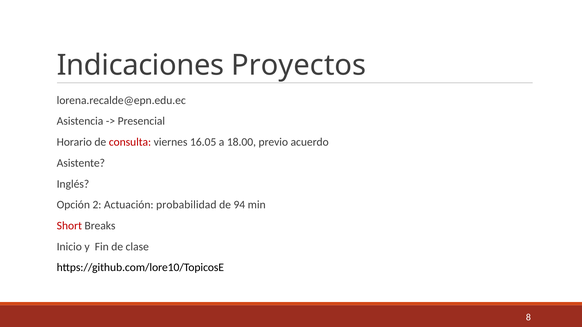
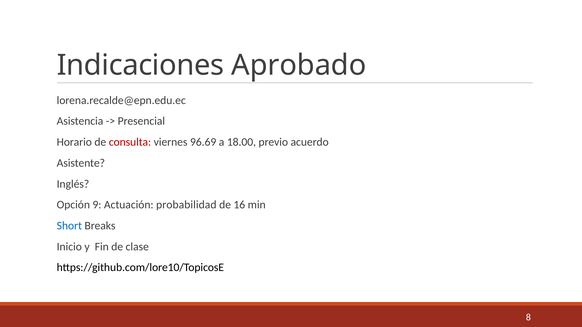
Proyectos: Proyectos -> Aprobado
16.05: 16.05 -> 96.69
2: 2 -> 9
94: 94 -> 16
Short colour: red -> blue
